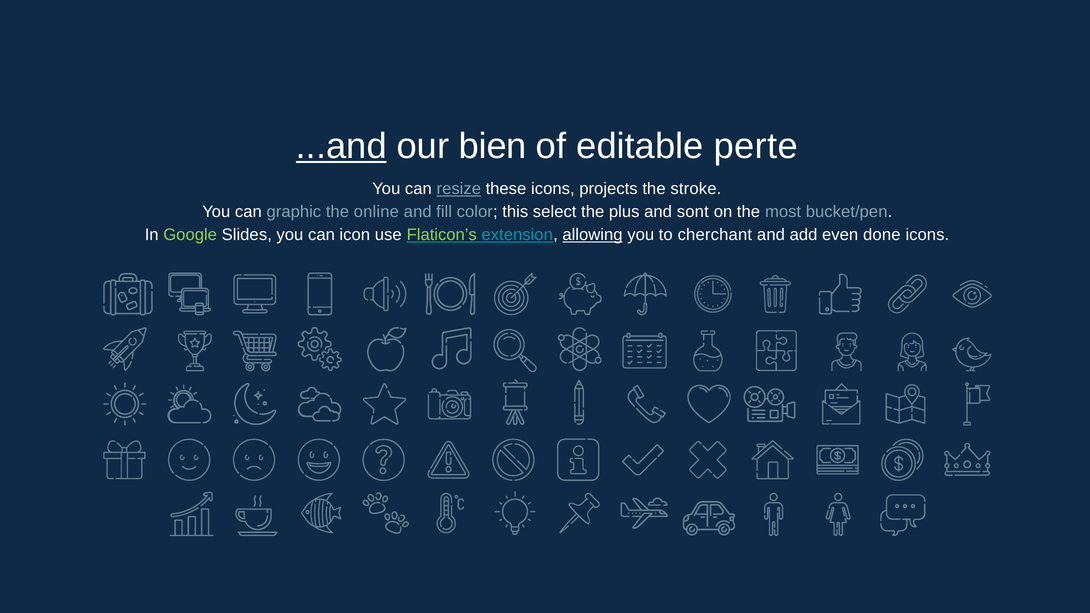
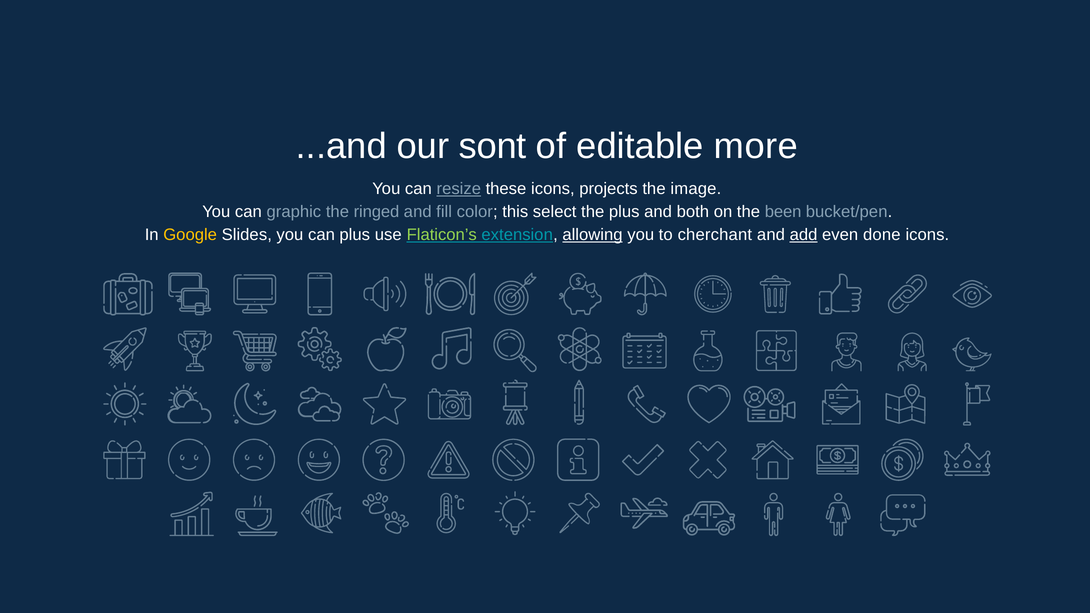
...and underline: present -> none
bien: bien -> sont
perte: perte -> more
stroke: stroke -> image
online: online -> ringed
sont: sont -> both
most: most -> been
Google colour: light green -> yellow
can icon: icon -> plus
add underline: none -> present
